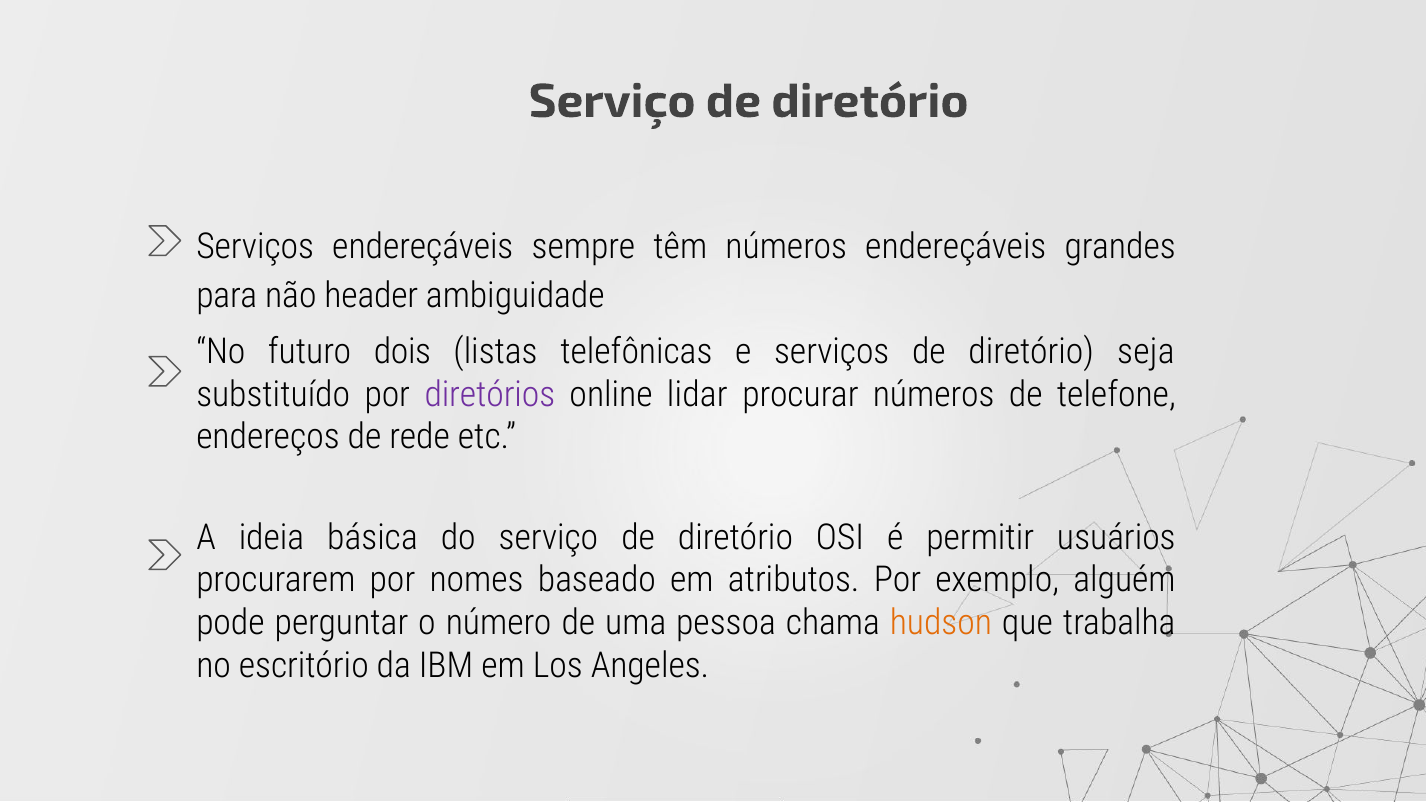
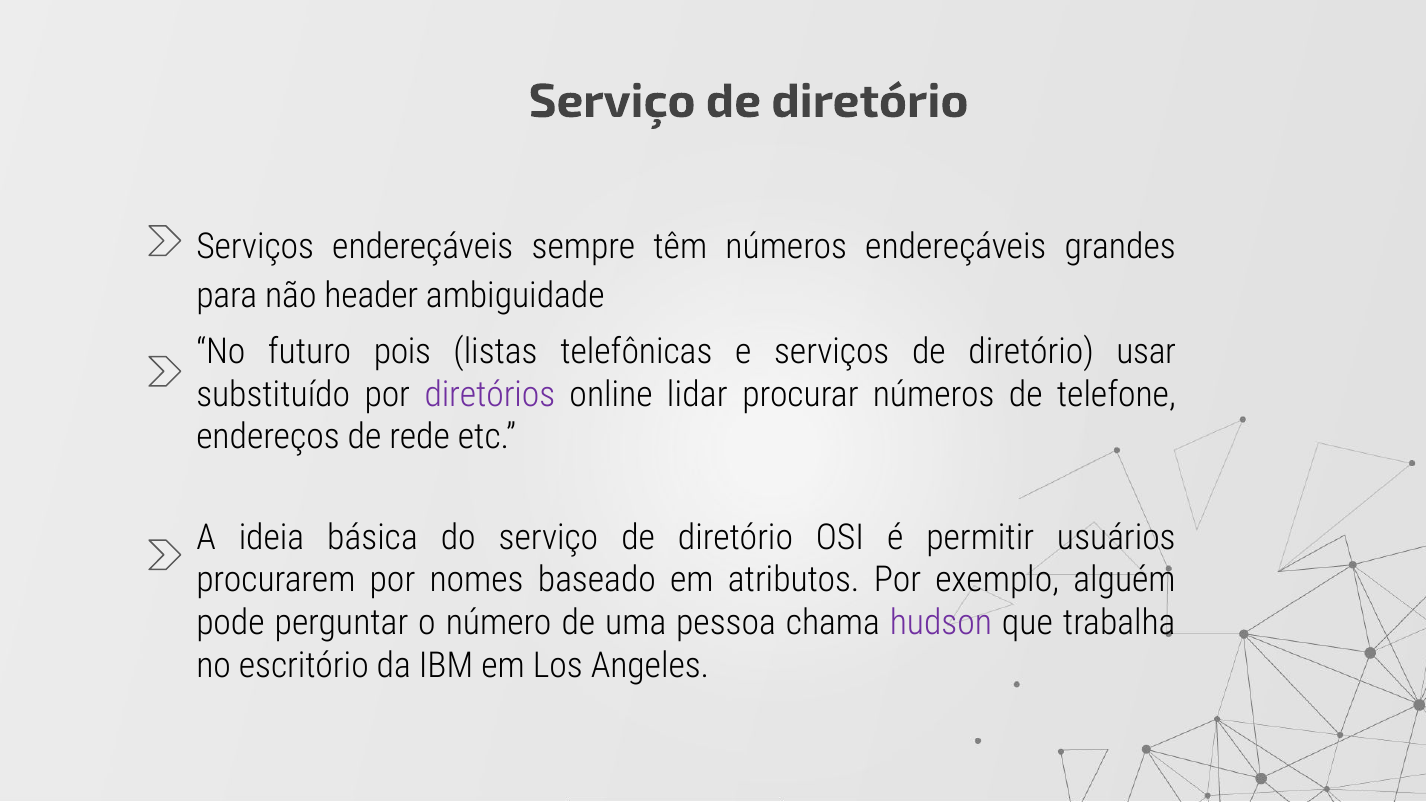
dois: dois -> pois
seja: seja -> usar
hudson colour: orange -> purple
